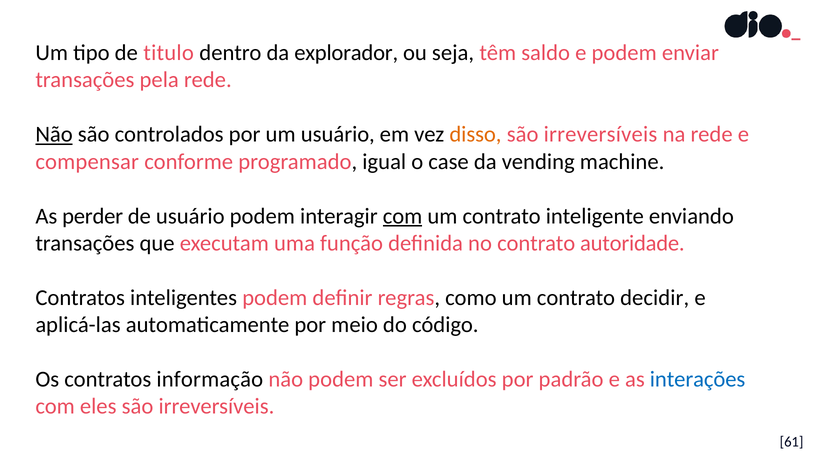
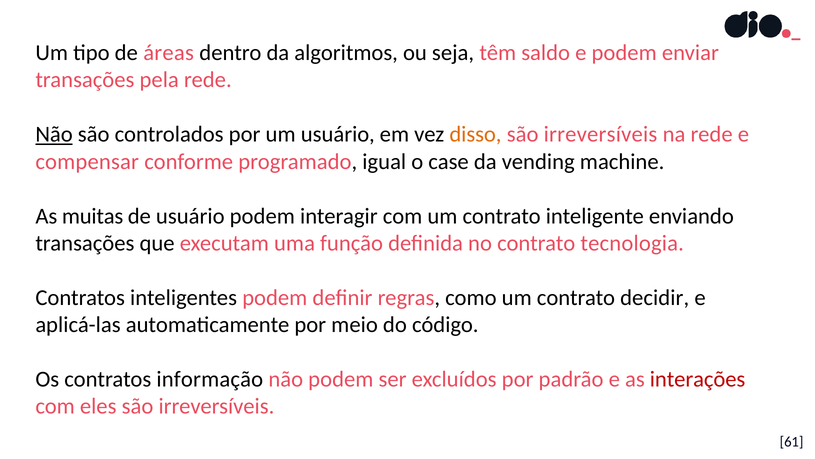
titulo: titulo -> áreas
explorador: explorador -> algoritmos
perder: perder -> muitas
com at (403, 216) underline: present -> none
autoridade: autoridade -> tecnologia
interações colour: blue -> red
